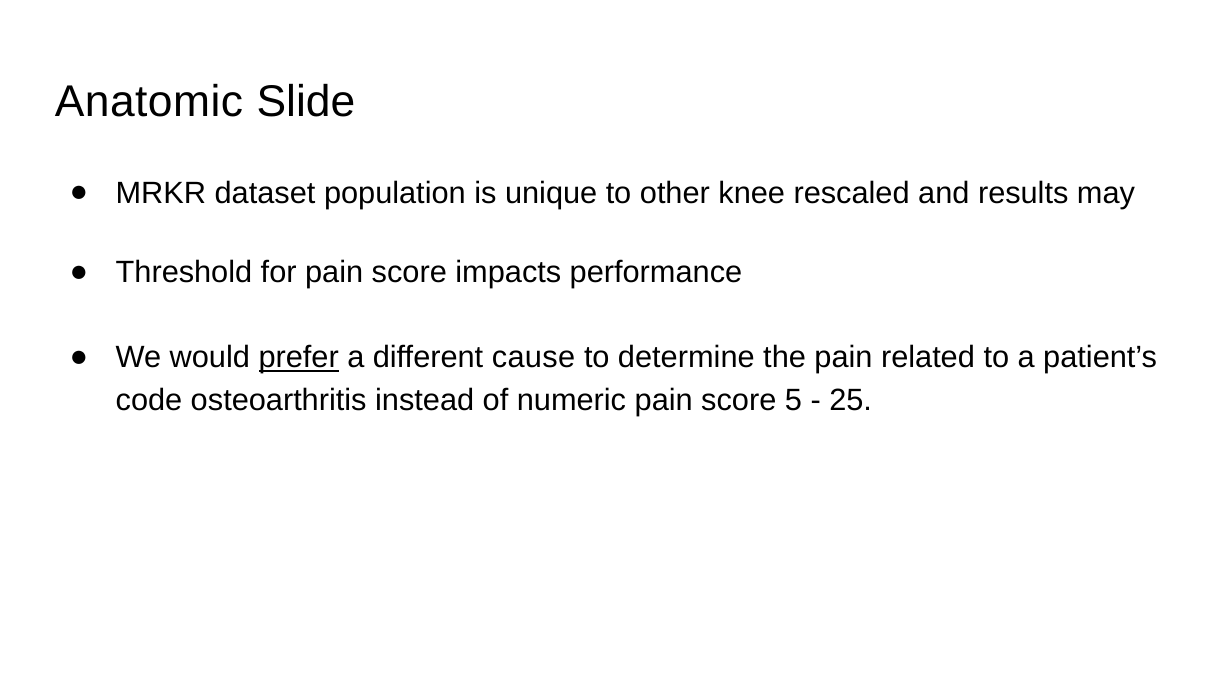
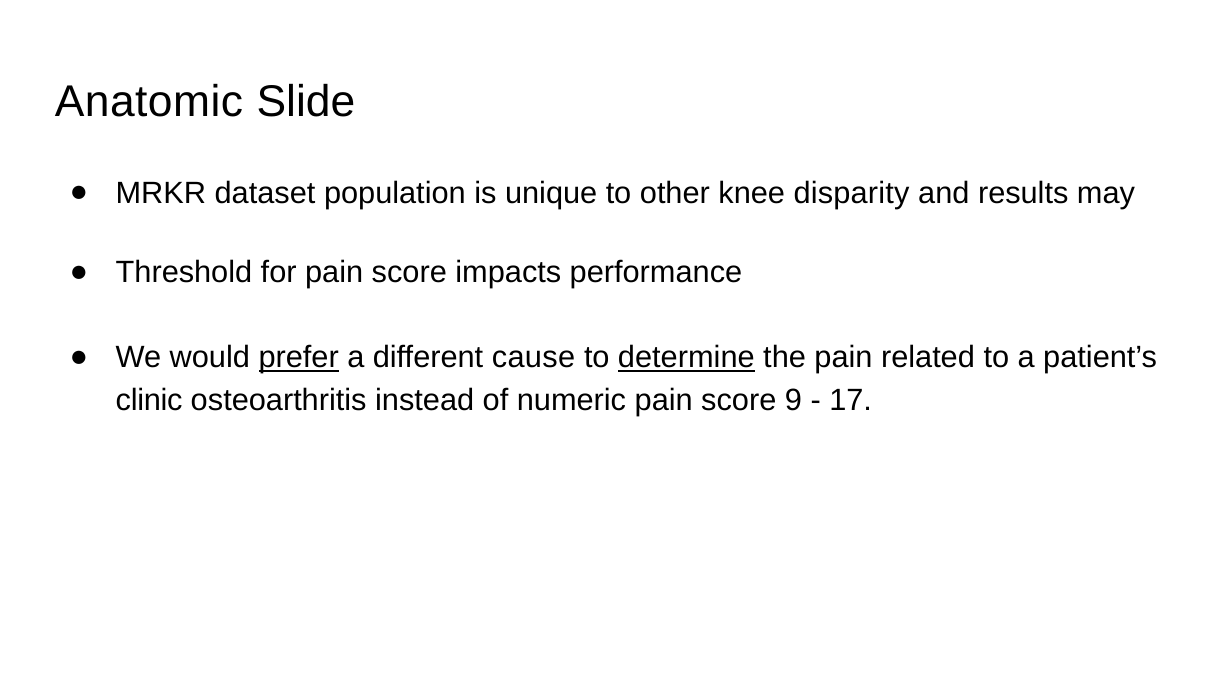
rescaled: rescaled -> disparity
determine underline: none -> present
code: code -> clinic
5: 5 -> 9
25: 25 -> 17
